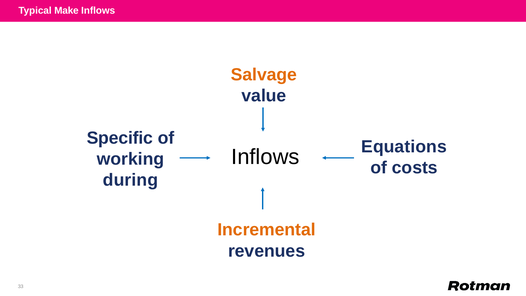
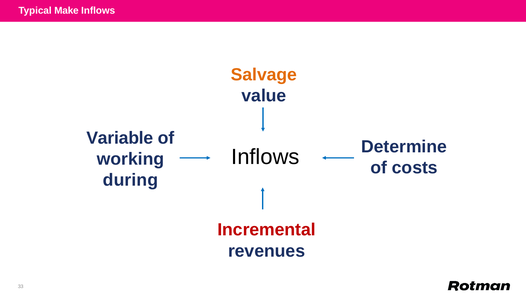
Specific: Specific -> Variable
Equations: Equations -> Determine
Incremental colour: orange -> red
